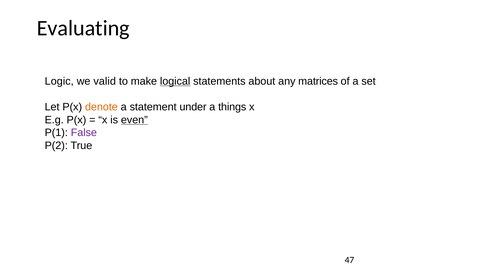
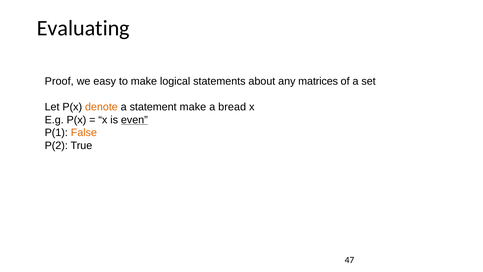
Logic: Logic -> Proof
valid: valid -> easy
logical underline: present -> none
statement under: under -> make
things: things -> bread
False colour: purple -> orange
